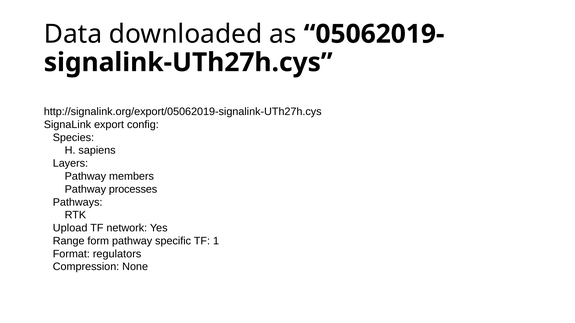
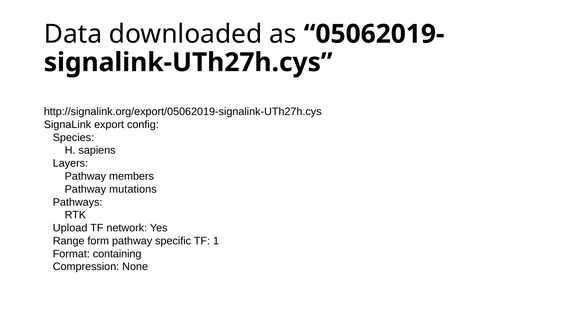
processes: processes -> mutations
regulators: regulators -> containing
